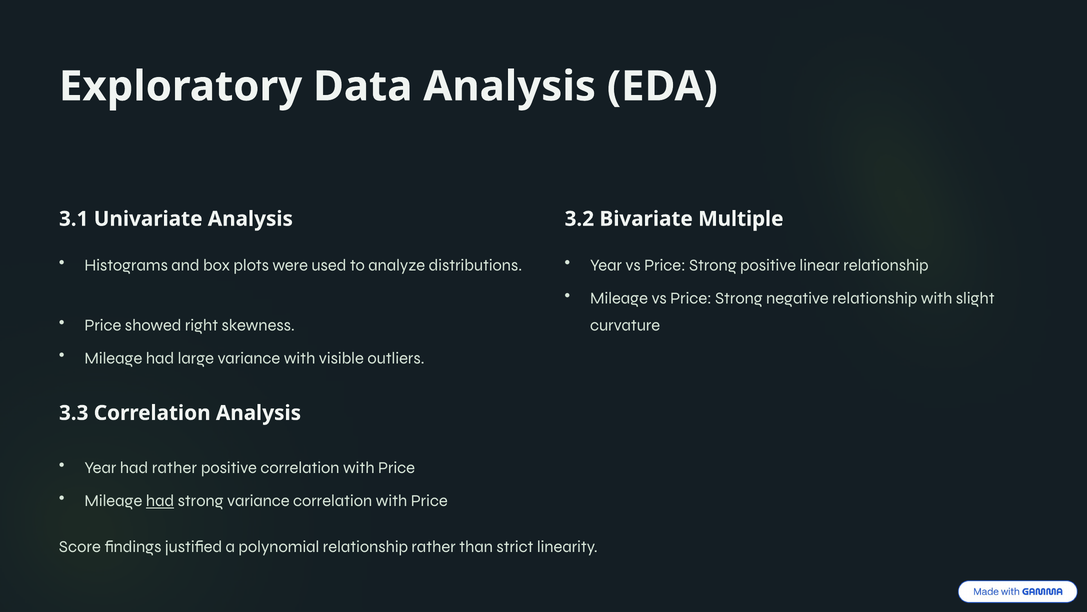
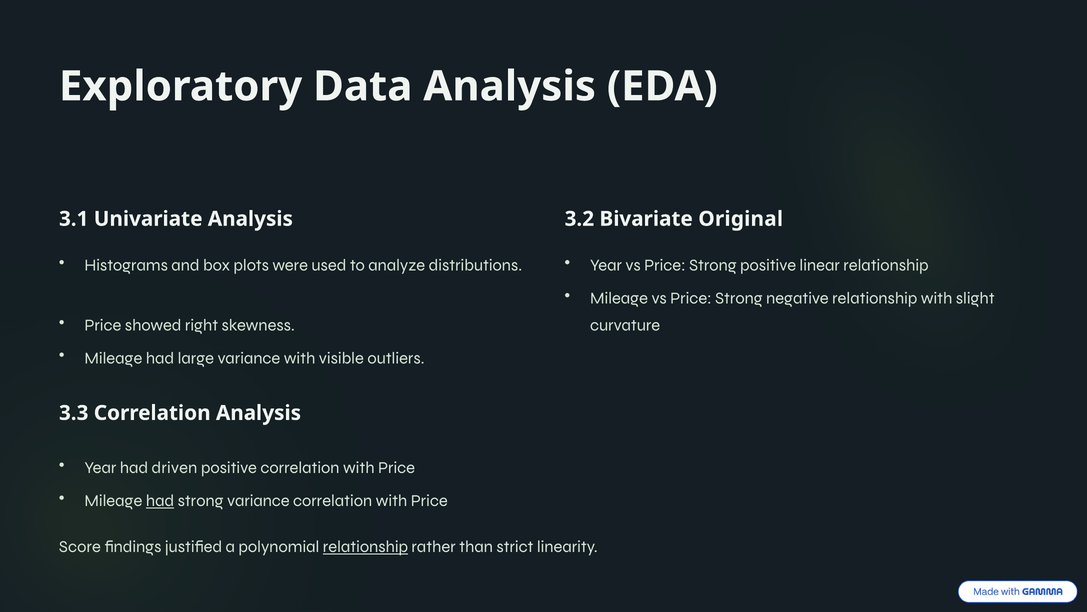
Multiple: Multiple -> Original
had rather: rather -> driven
relationship at (365, 546) underline: none -> present
